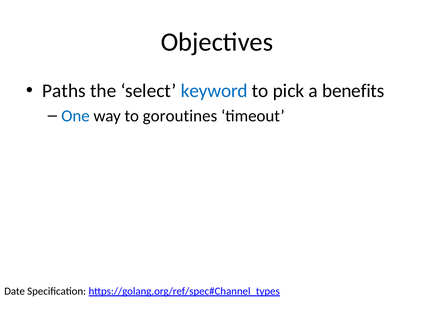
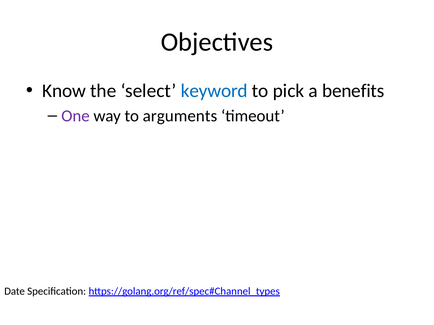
Paths: Paths -> Know
One colour: blue -> purple
goroutines: goroutines -> arguments
